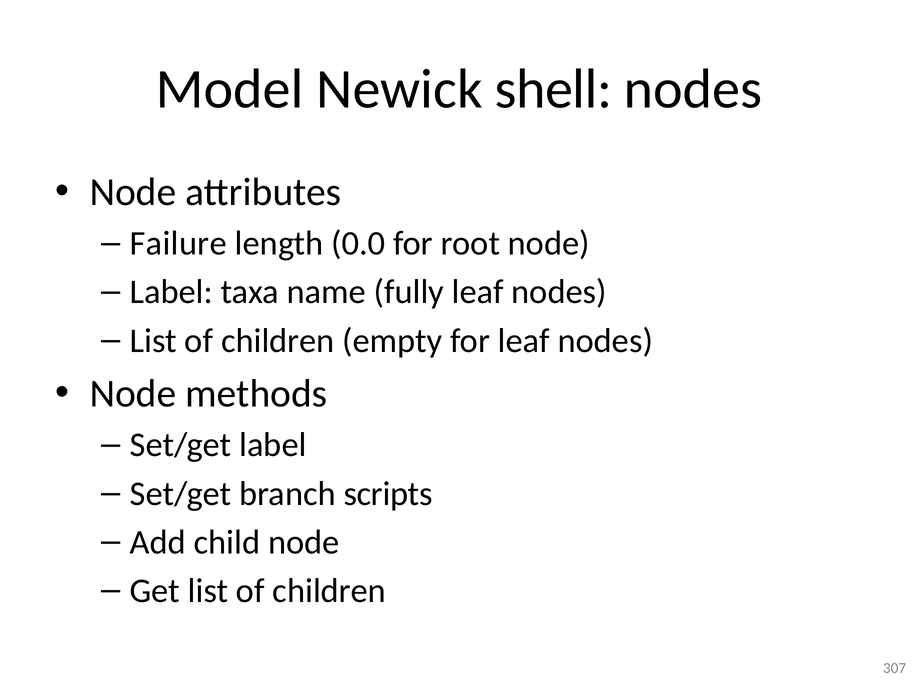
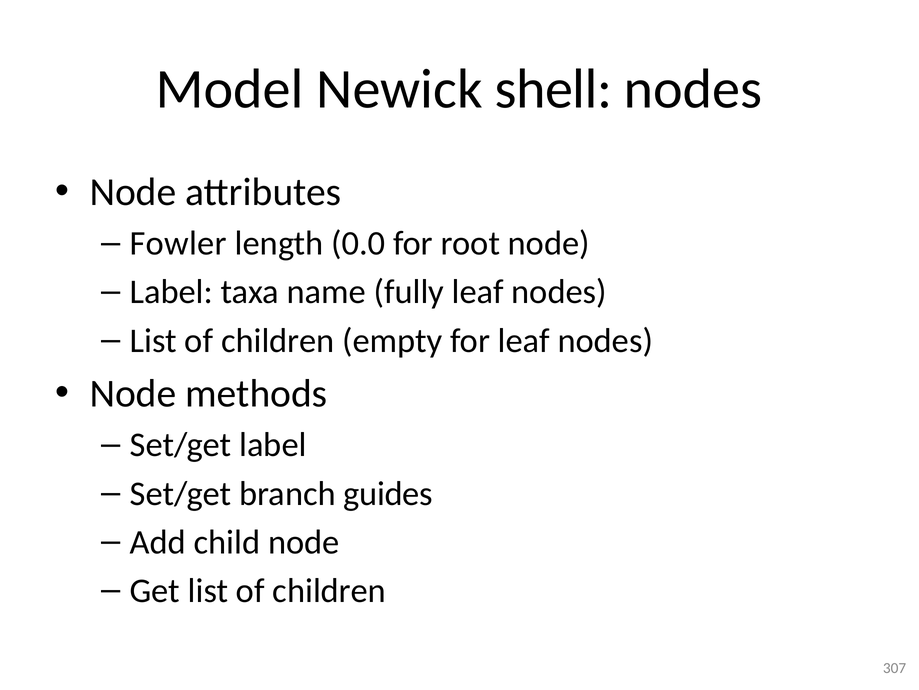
Failure: Failure -> Fowler
scripts: scripts -> guides
